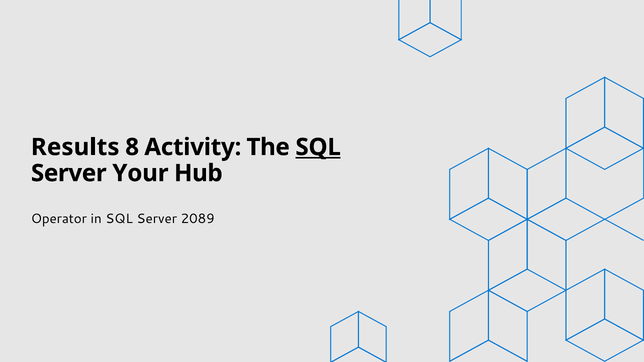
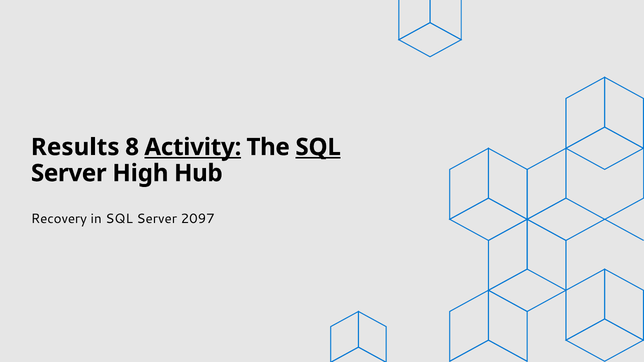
Activity underline: none -> present
Your: Your -> High
Operator: Operator -> Recovery
2089: 2089 -> 2097
